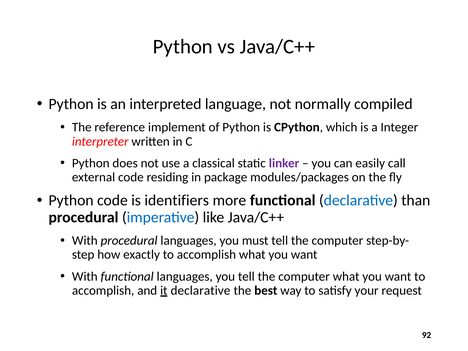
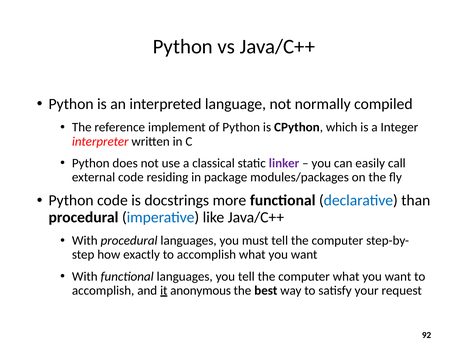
identifiers: identifiers -> docstrings
it declarative: declarative -> anonymous
